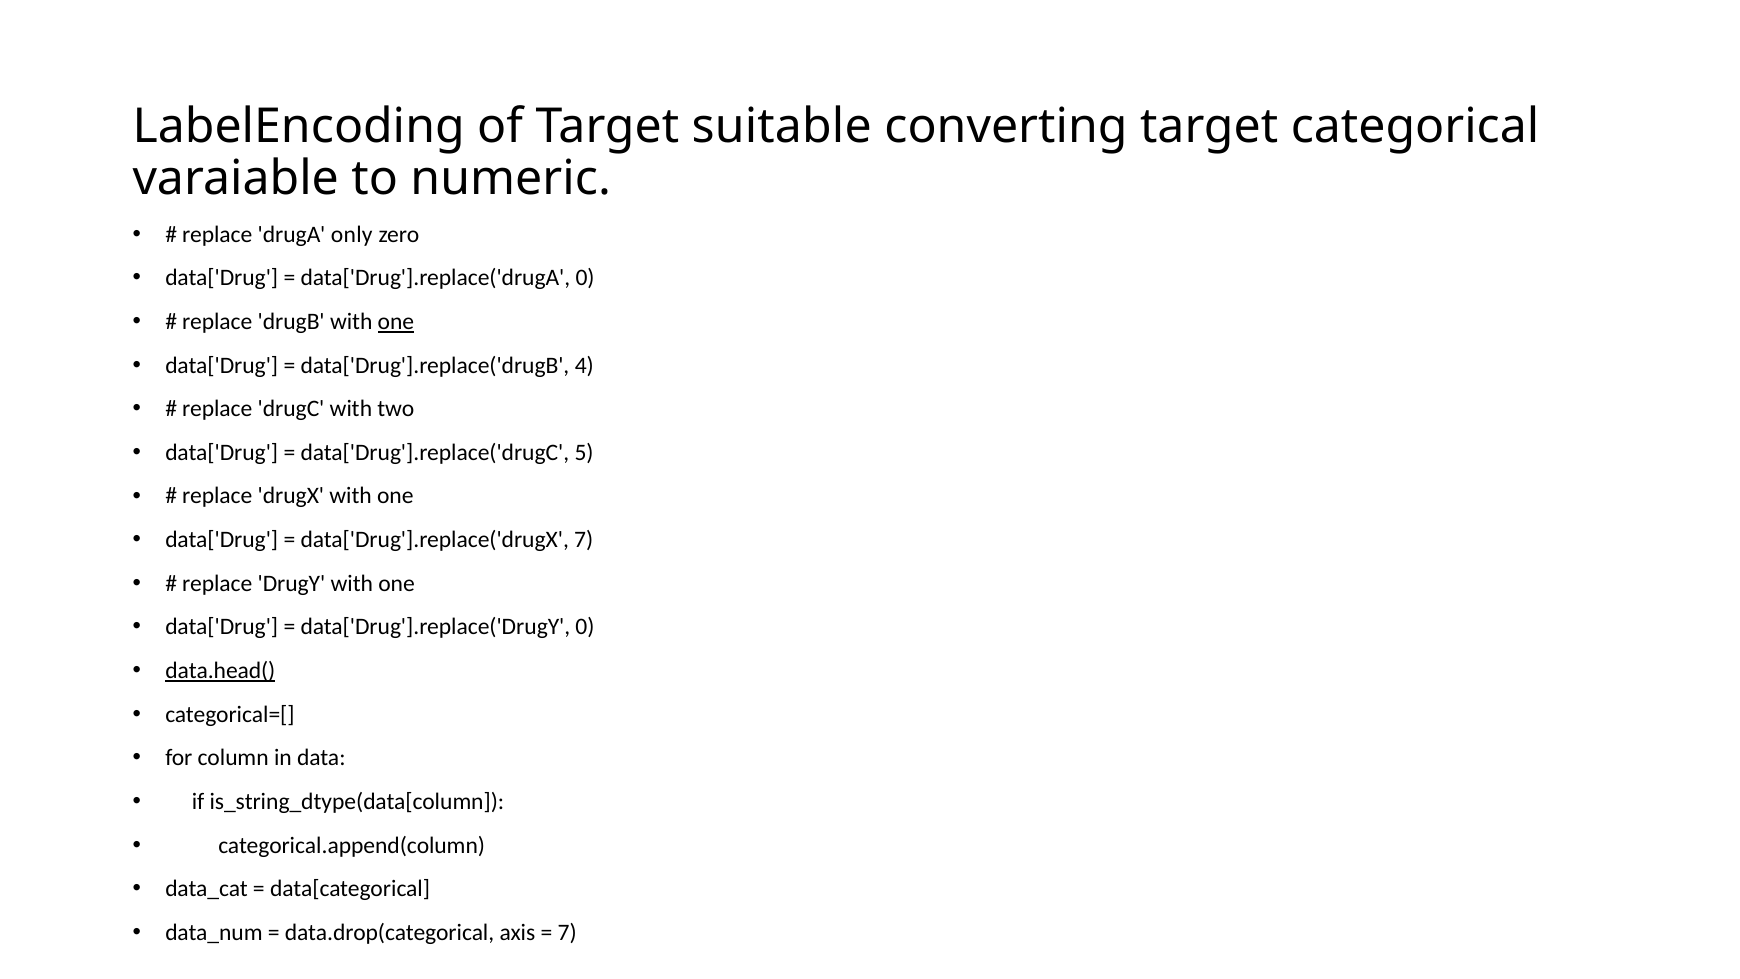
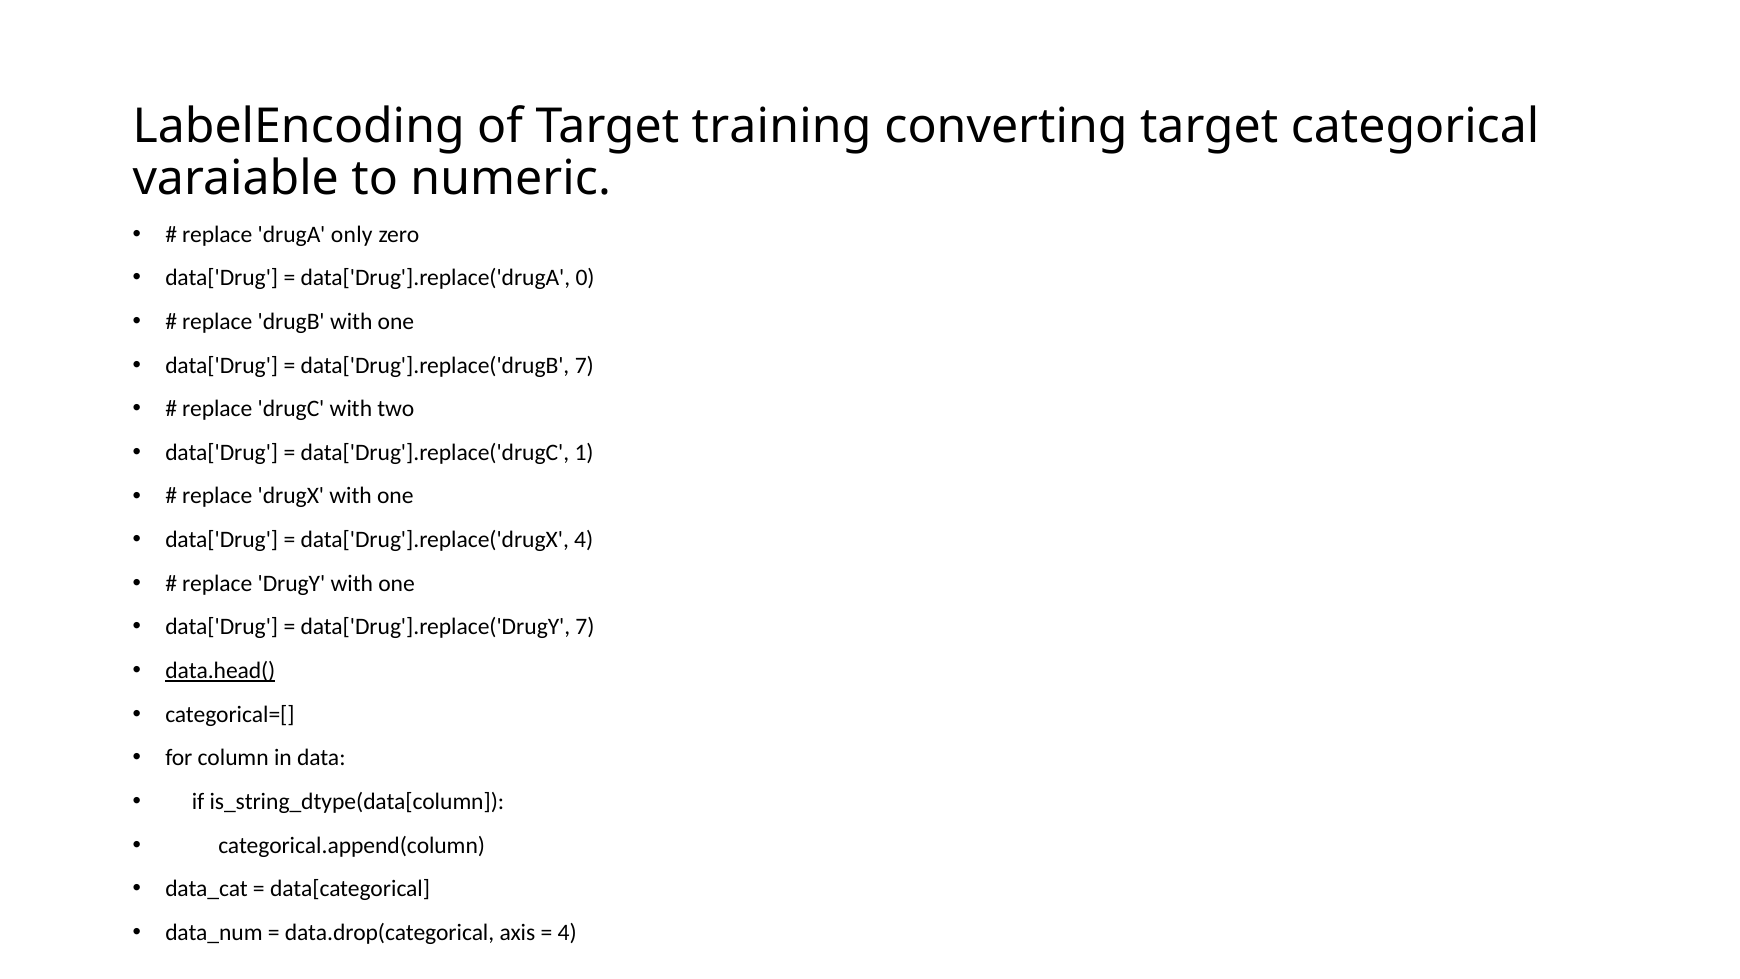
suitable: suitable -> training
one at (396, 322) underline: present -> none
data['Drug'].replace('drugB 4: 4 -> 7
5: 5 -> 1
data['Drug'].replace('drugX 7: 7 -> 4
data['Drug'].replace('DrugY 0: 0 -> 7
7 at (567, 932): 7 -> 4
